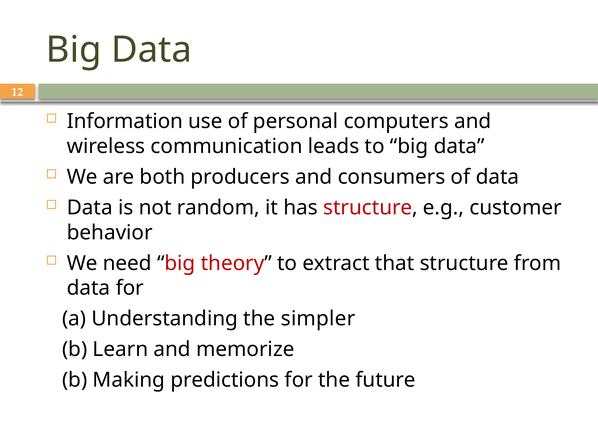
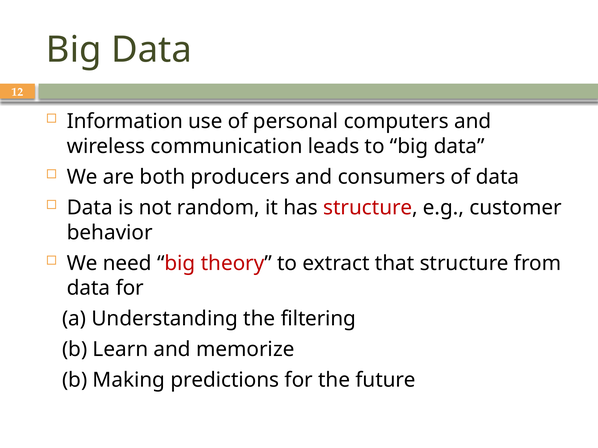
simpler: simpler -> filtering
